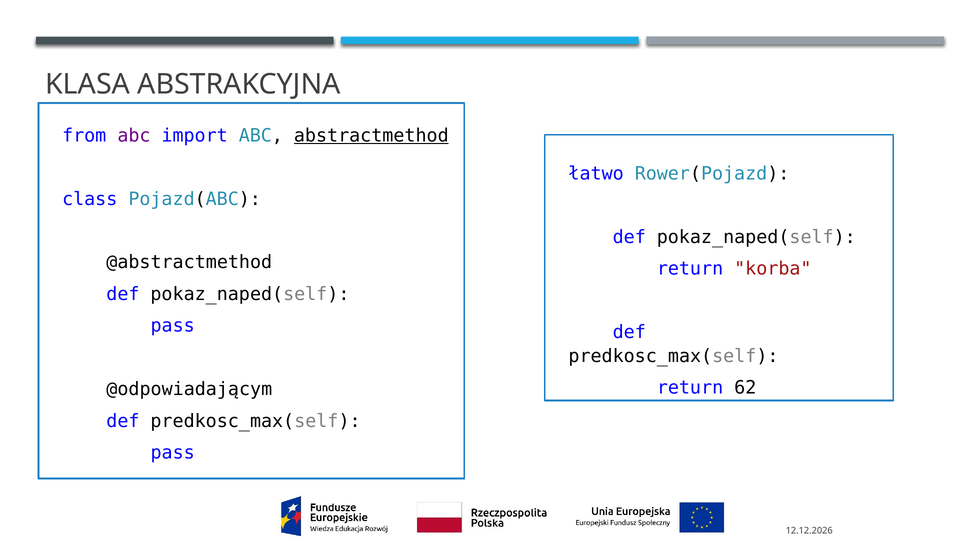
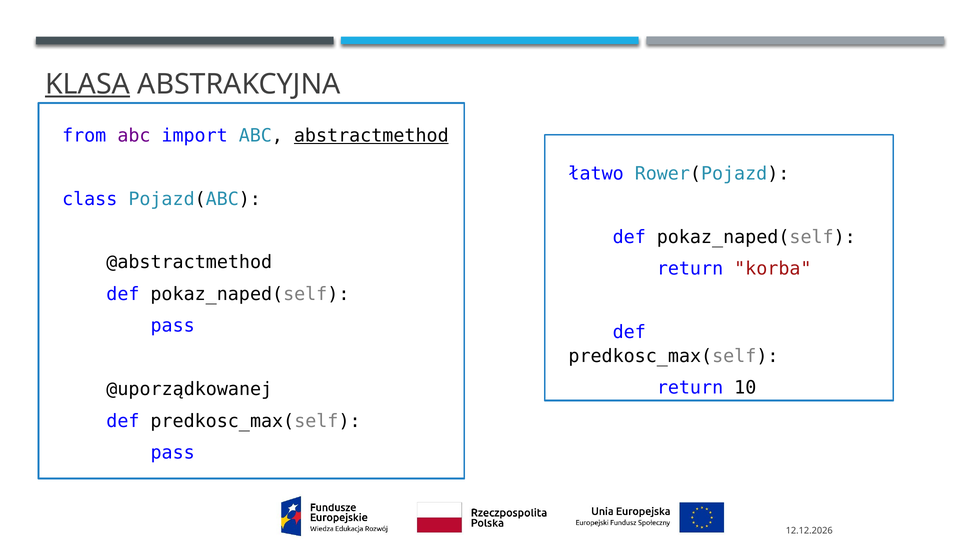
KLASA underline: none -> present
62: 62 -> 10
@odpowiadającym: @odpowiadającym -> @uporządkowanej
